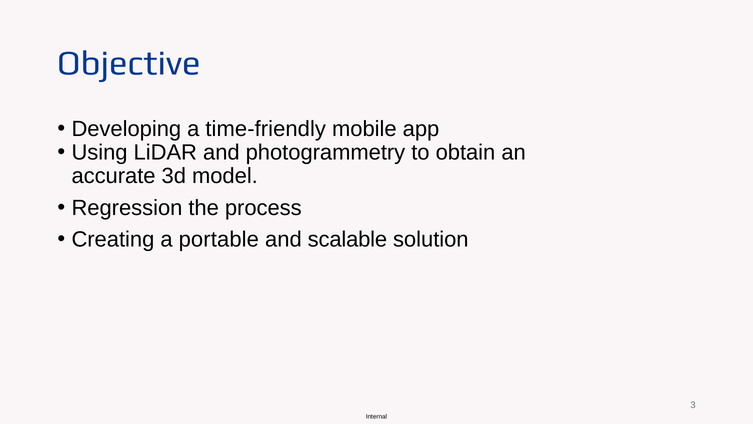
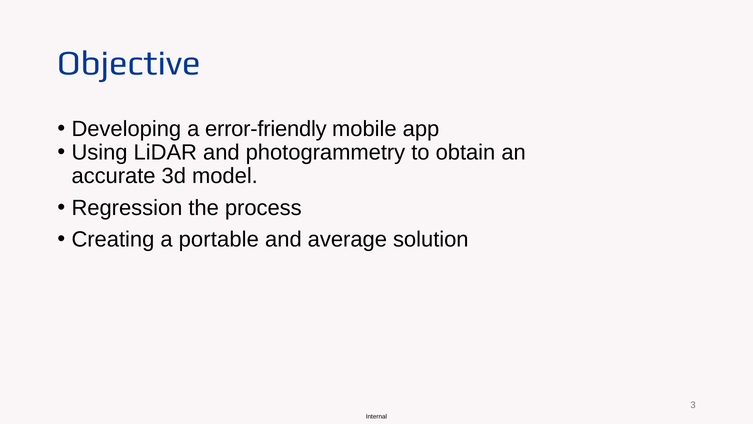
time-friendly: time-friendly -> error-friendly
scalable: scalable -> average
